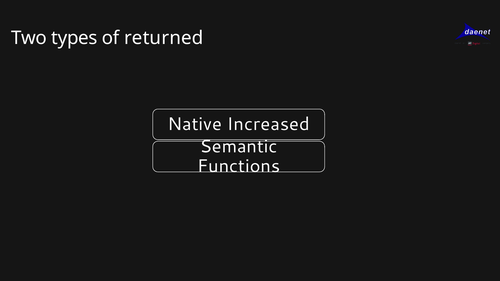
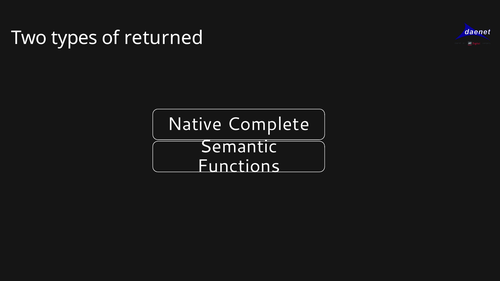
Increased: Increased -> Complete
